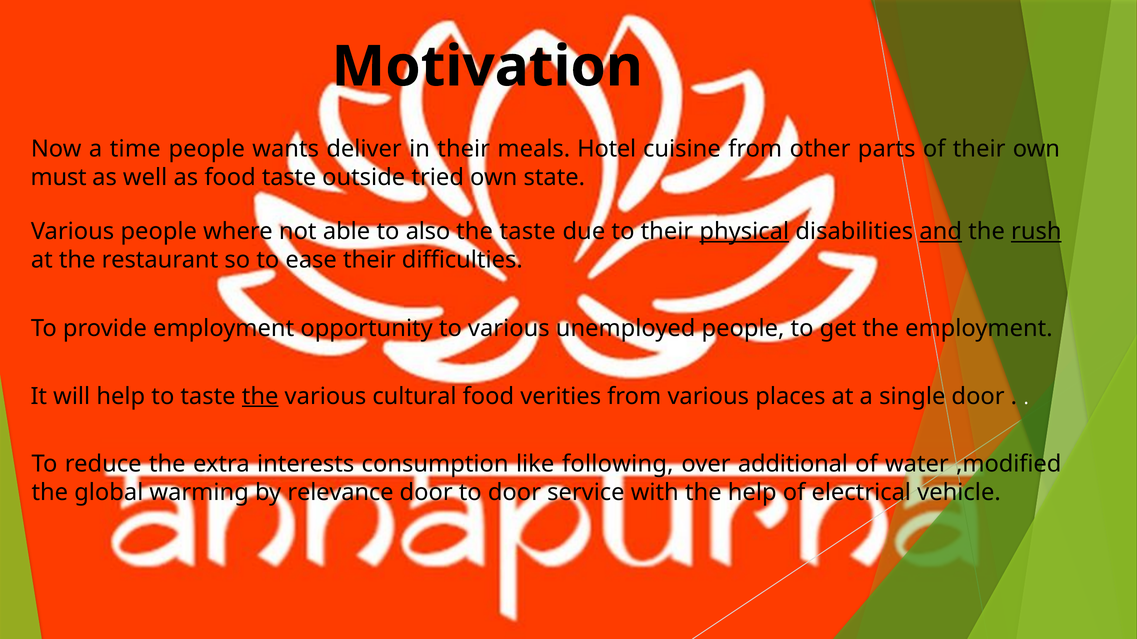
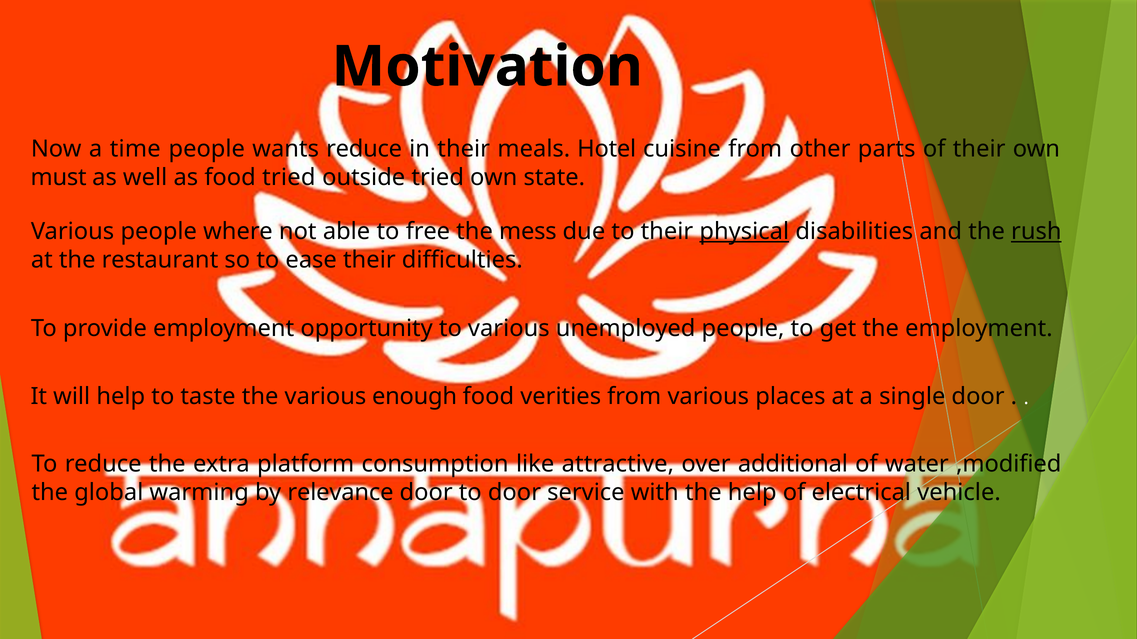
wants deliver: deliver -> reduce
food taste: taste -> tried
also: also -> free
the taste: taste -> mess
and underline: present -> none
the at (260, 397) underline: present -> none
cultural: cultural -> enough
interests: interests -> platform
following: following -> attractive
